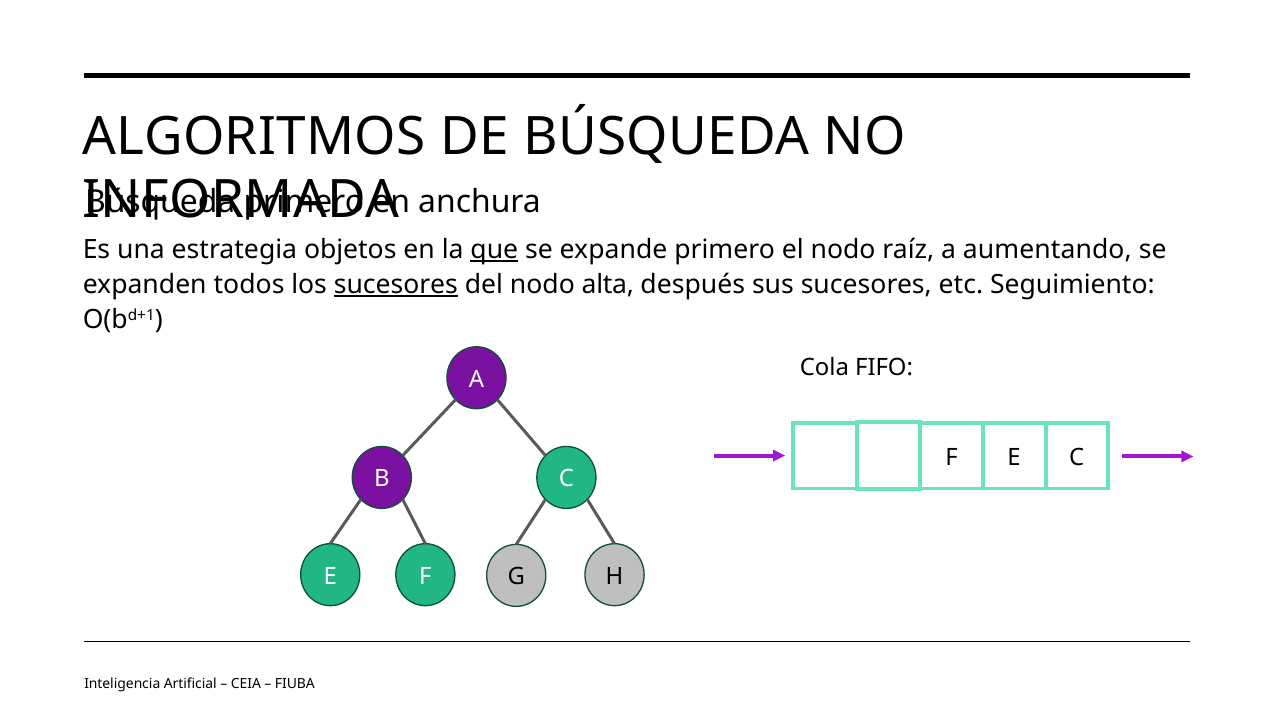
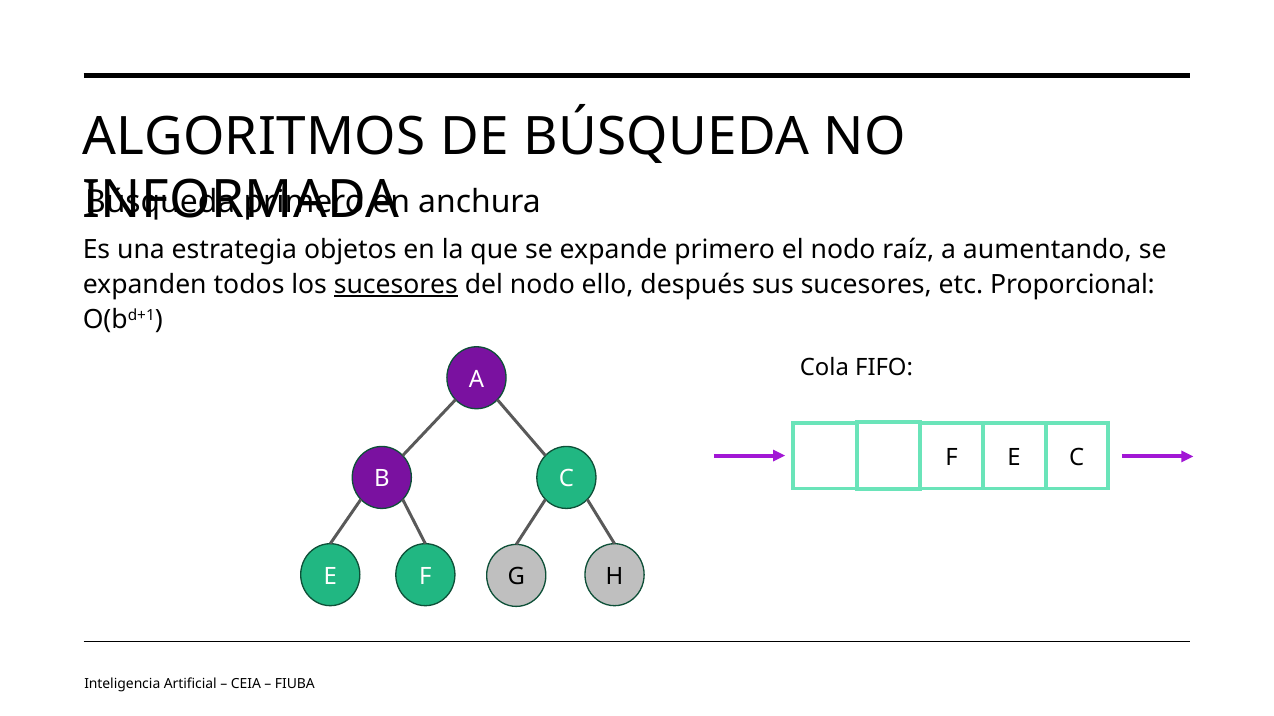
que underline: present -> none
alta: alta -> ello
Seguimiento: Seguimiento -> Proporcional
